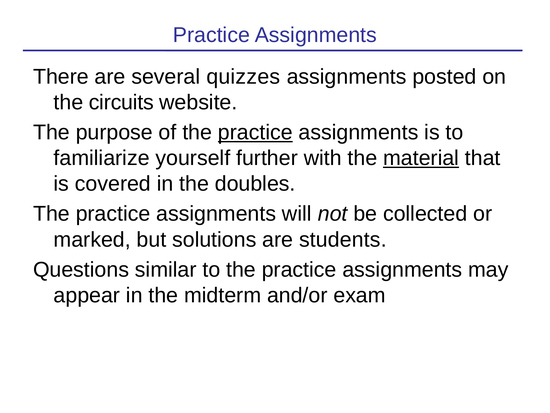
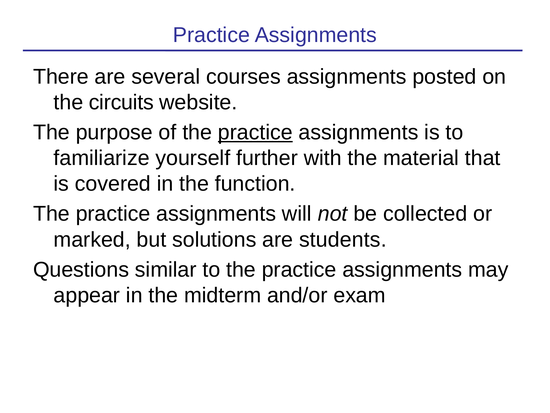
quizzes: quizzes -> courses
material underline: present -> none
doubles: doubles -> function
